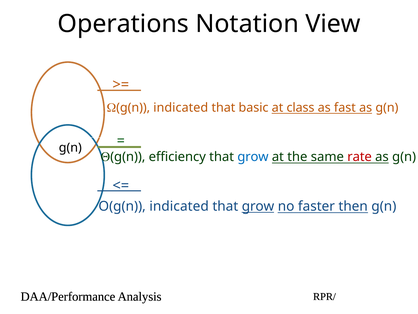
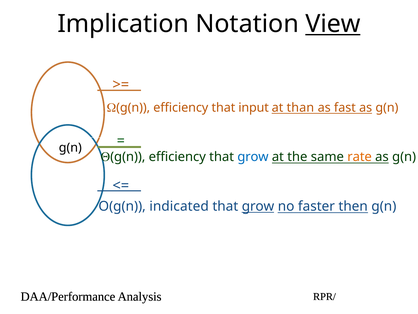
Operations: Operations -> Implication
View underline: none -> present
W(g(n indicated: indicated -> efficiency
basic: basic -> input
class: class -> than
rate colour: red -> orange
